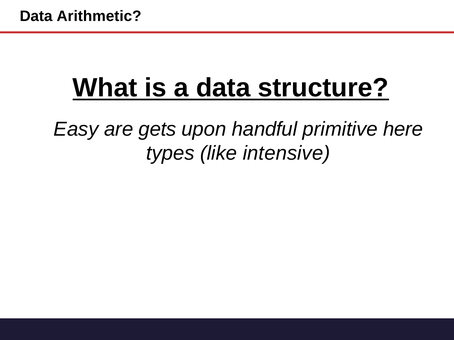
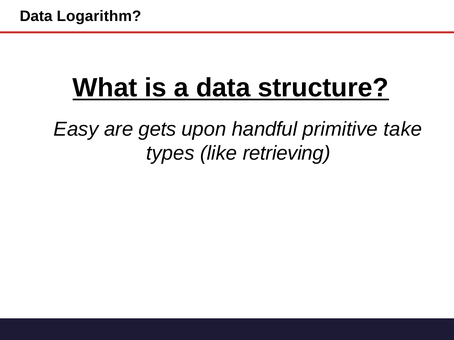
Arithmetic: Arithmetic -> Logarithm
here: here -> take
intensive: intensive -> retrieving
